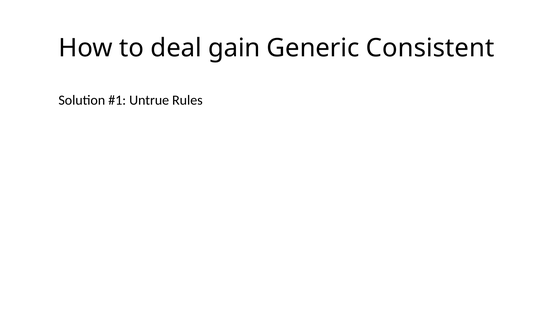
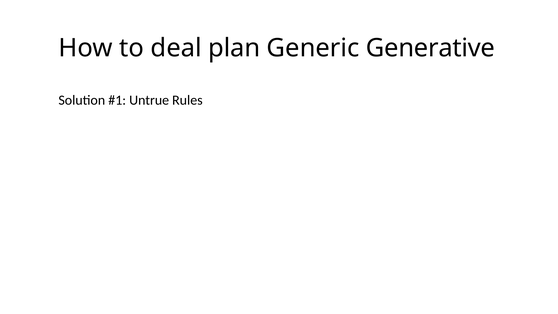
gain: gain -> plan
Consistent: Consistent -> Generative
